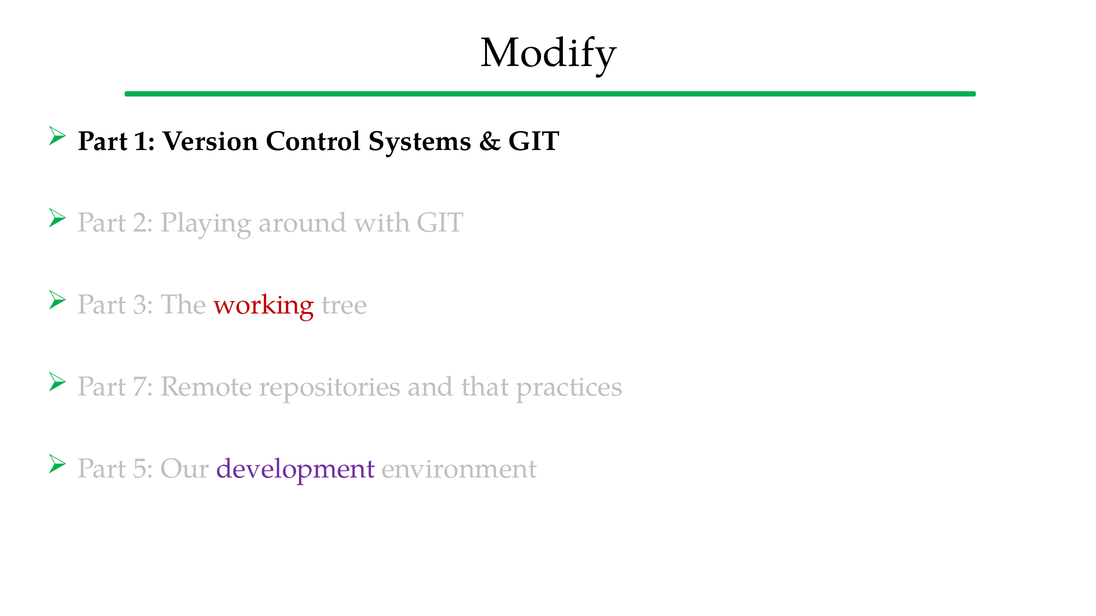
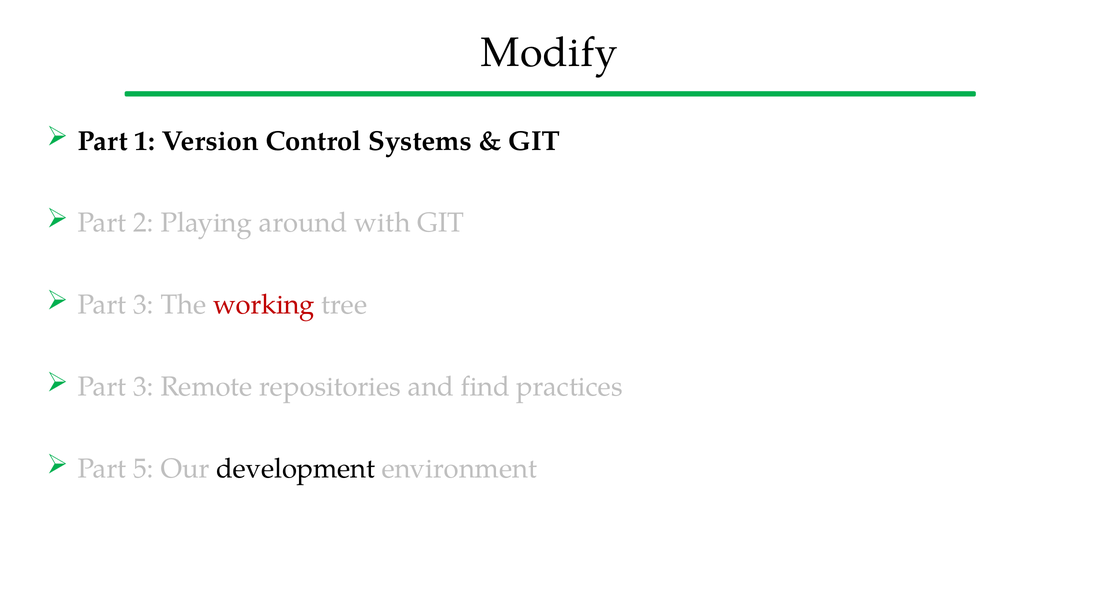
7 at (144, 387): 7 -> 3
that: that -> find
development colour: purple -> black
